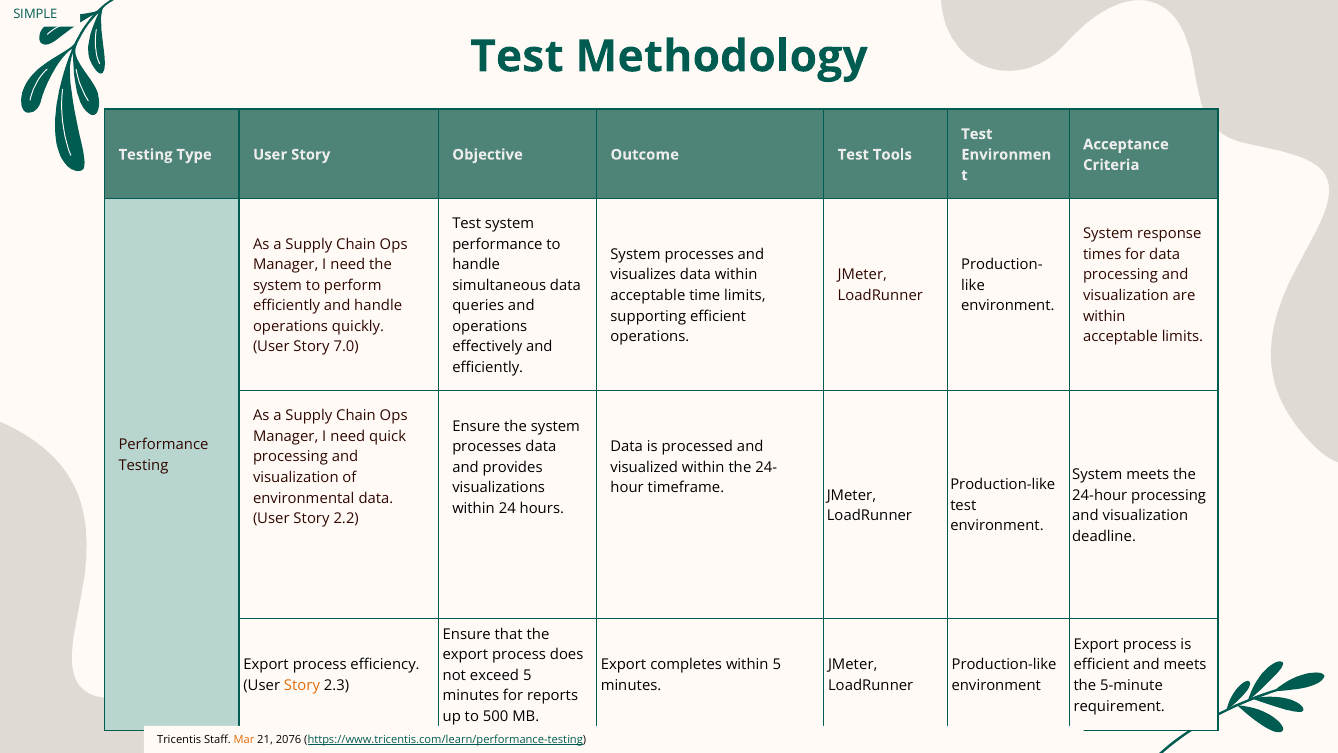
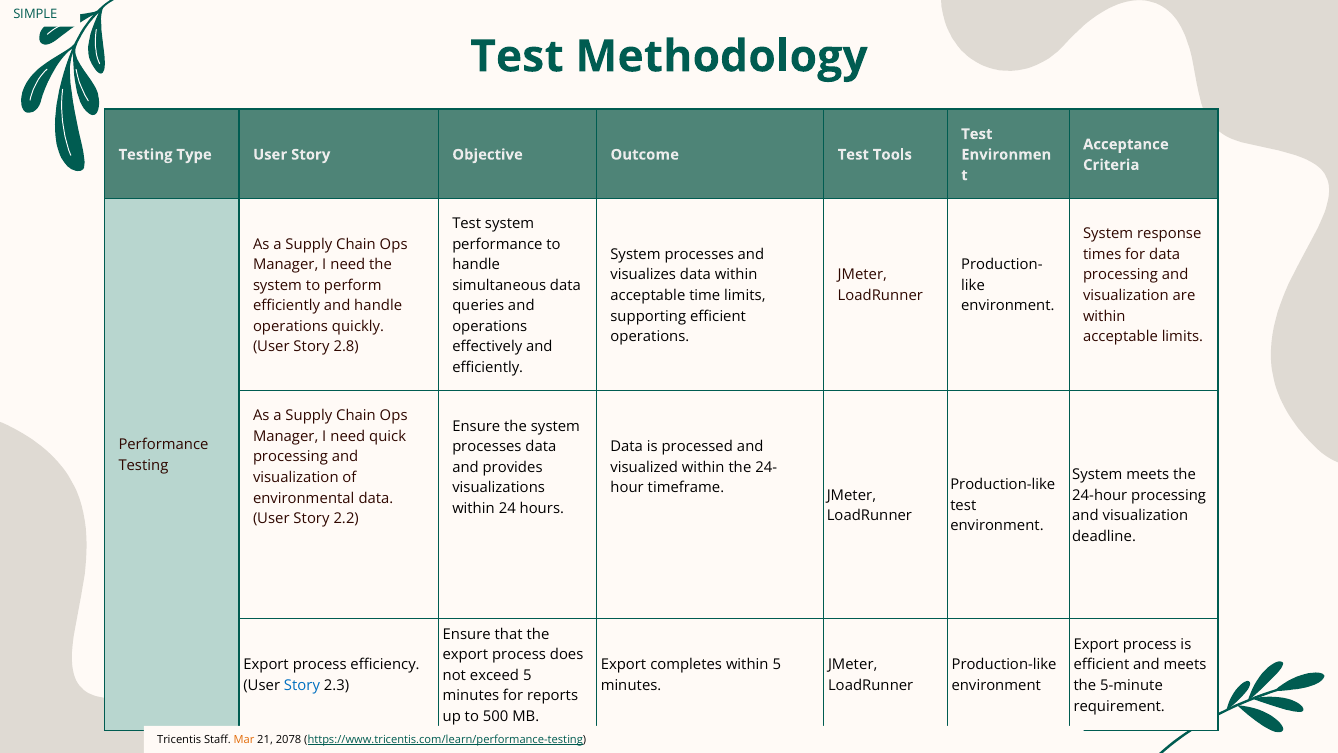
7.0: 7.0 -> 2.8
Story at (302, 685) colour: orange -> blue
2076: 2076 -> 2078
